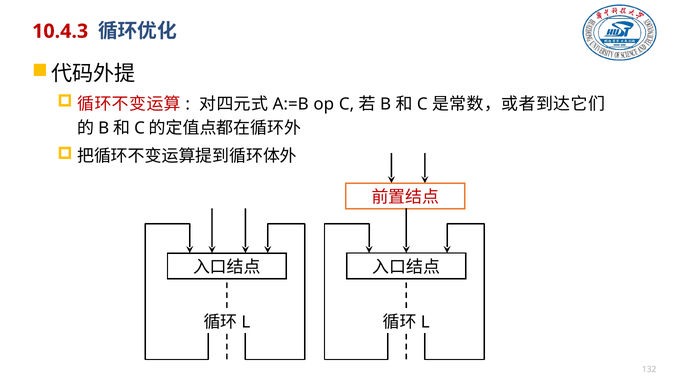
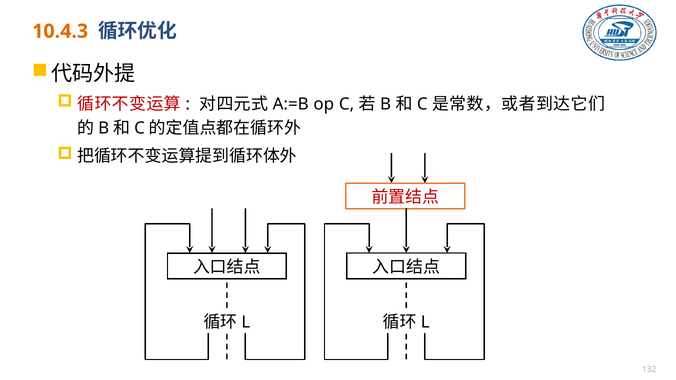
10.4.3 colour: red -> orange
